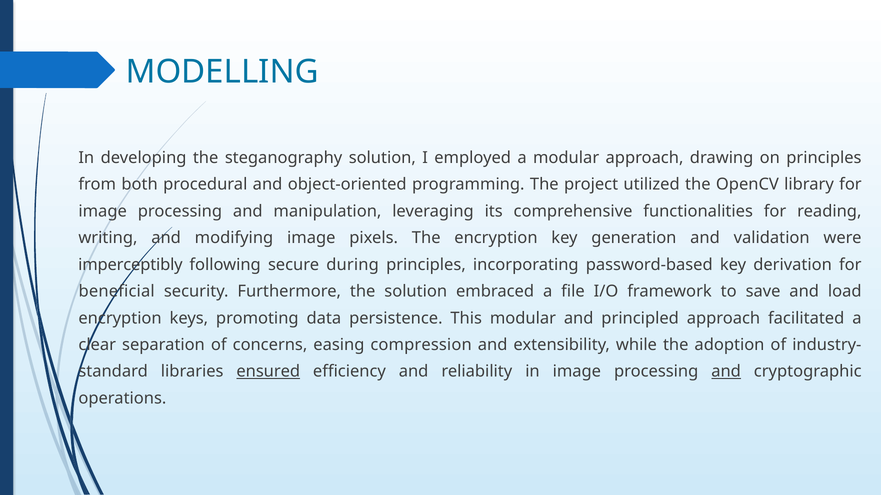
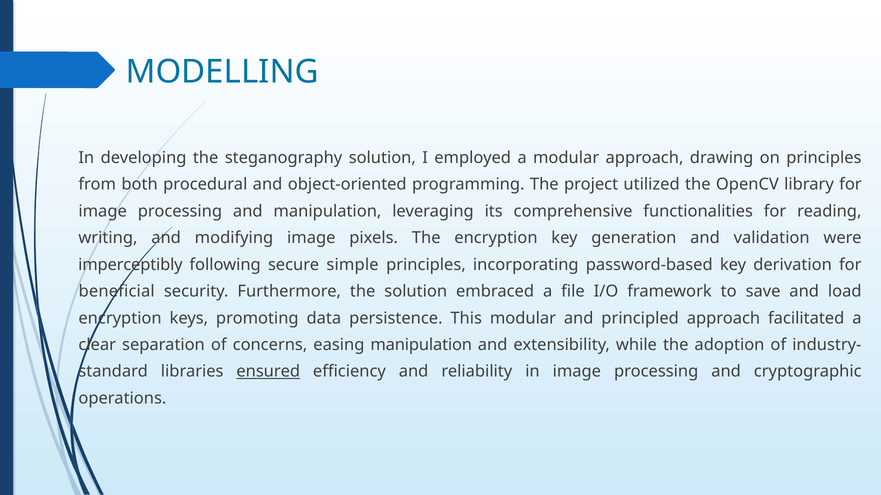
during: during -> simple
easing compression: compression -> manipulation
and at (726, 372) underline: present -> none
